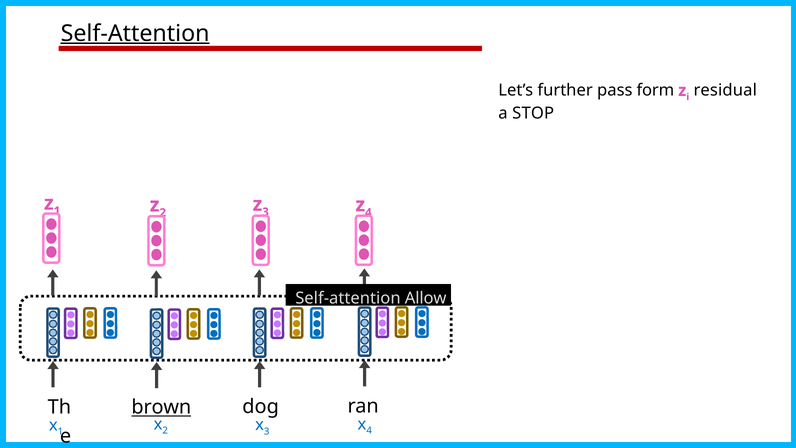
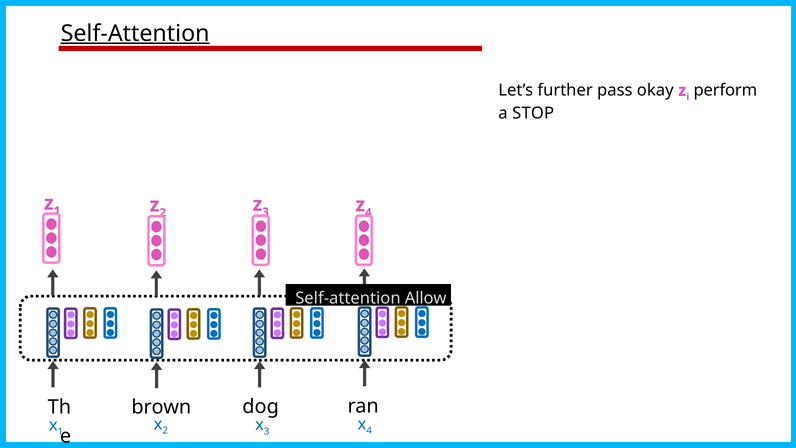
form: form -> okay
residual: residual -> perform
brown underline: present -> none
